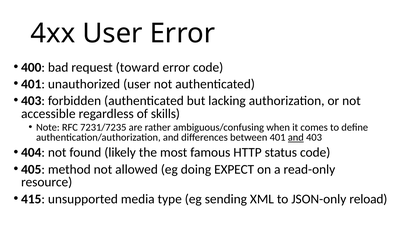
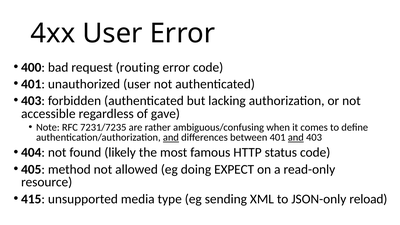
toward: toward -> routing
skills: skills -> gave
and at (171, 137) underline: none -> present
